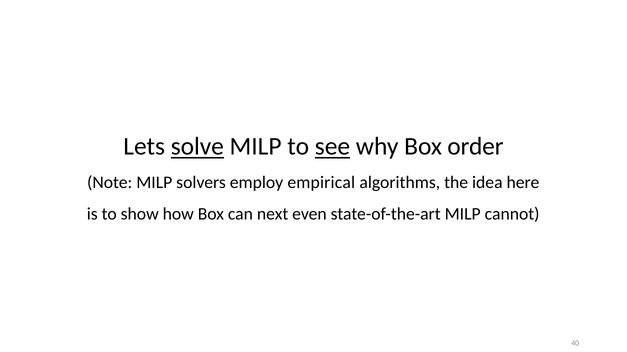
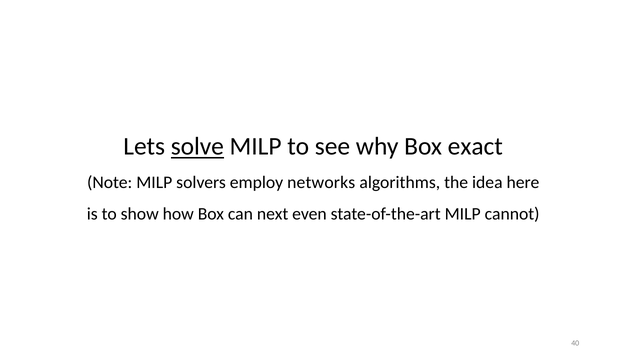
see underline: present -> none
order: order -> exact
empirical: empirical -> networks
